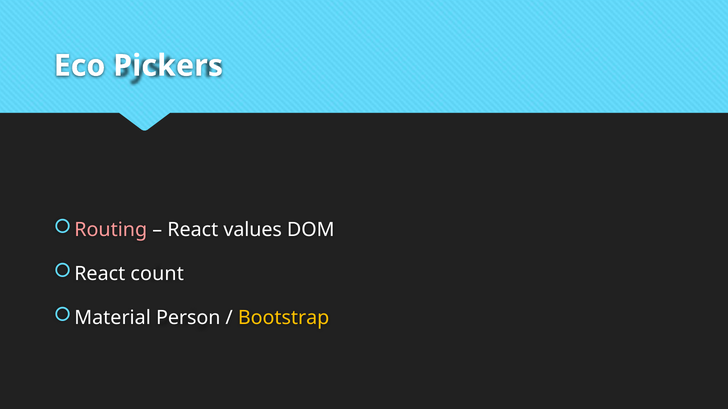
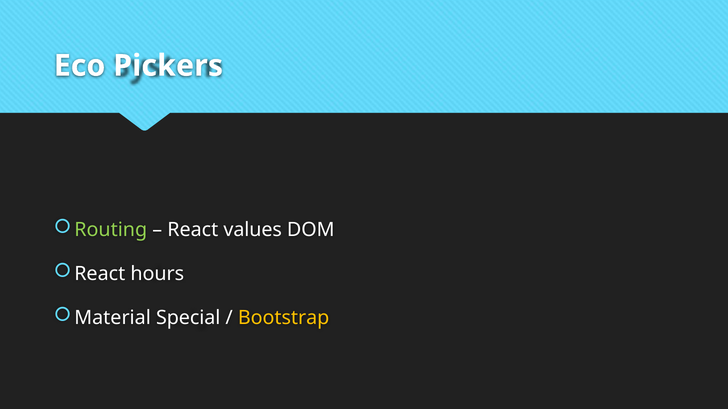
Routing colour: pink -> light green
count: count -> hours
Person: Person -> Special
